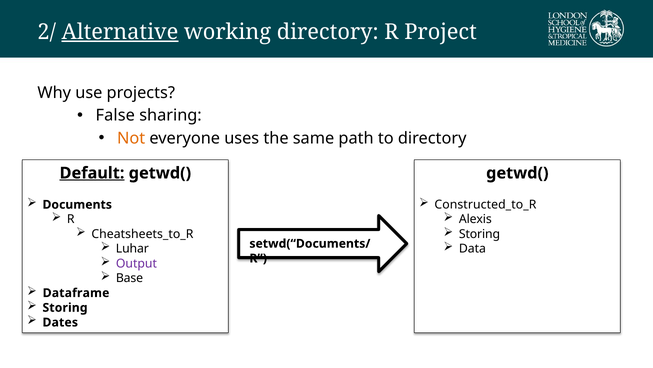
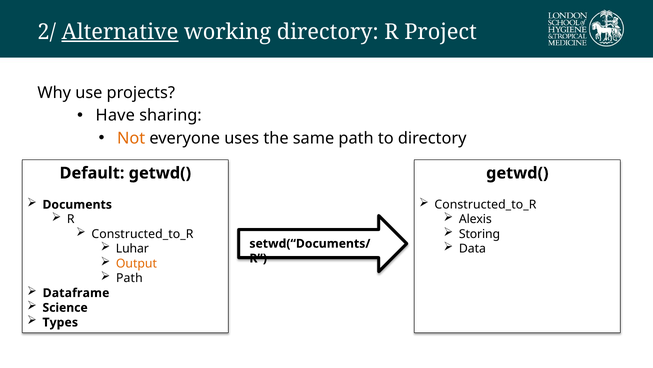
False: False -> Have
Default underline: present -> none
Cheatsheets_to_R at (142, 234): Cheatsheets_to_R -> Constructed_to_R
Output colour: purple -> orange
Base at (130, 278): Base -> Path
Storing at (65, 307): Storing -> Science
Dates: Dates -> Types
